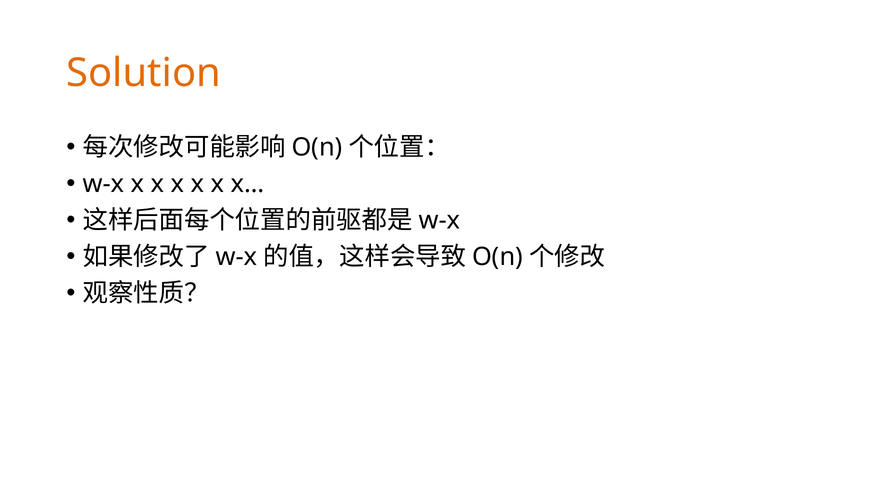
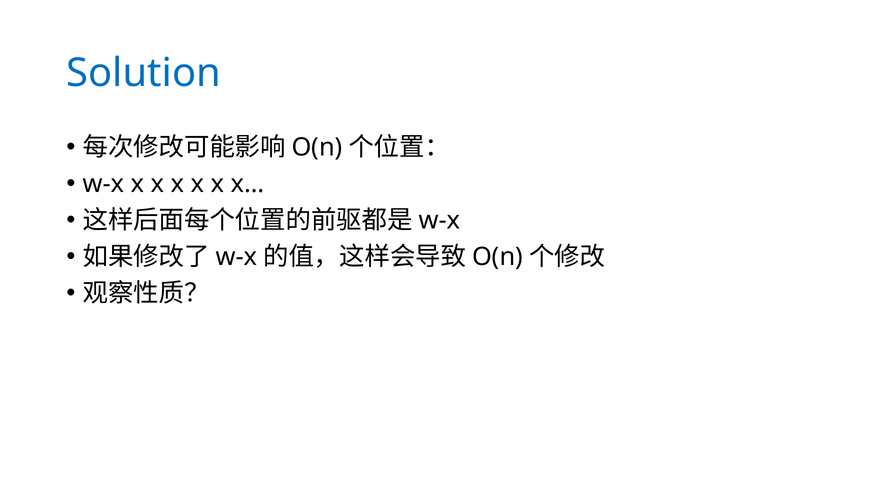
Solution colour: orange -> blue
